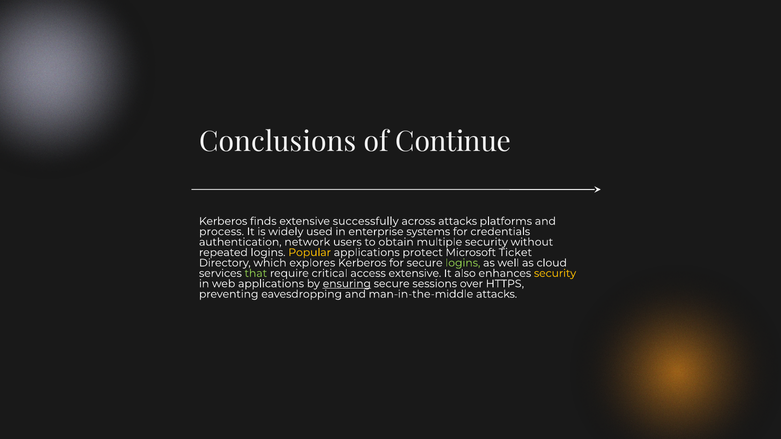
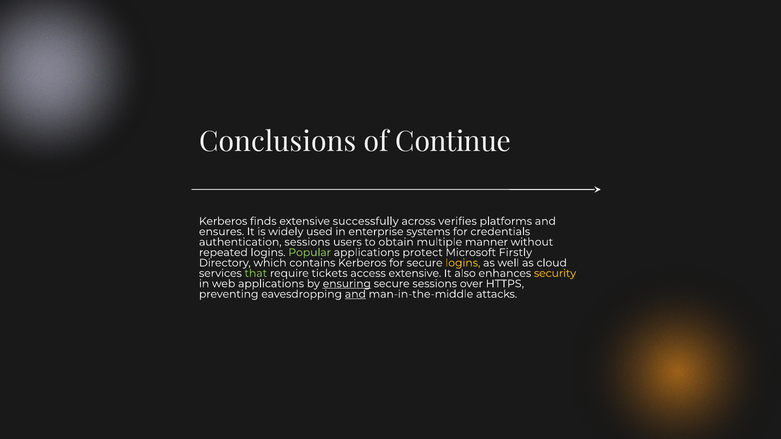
across attacks: attacks -> verifies
process: process -> ensures
authentication network: network -> sessions
multiple security: security -> manner
Popular colour: yellow -> light green
Ticket: Ticket -> Firstly
explores: explores -> contains
logins at (463, 263) colour: light green -> yellow
critical: critical -> tickets
and at (355, 294) underline: none -> present
